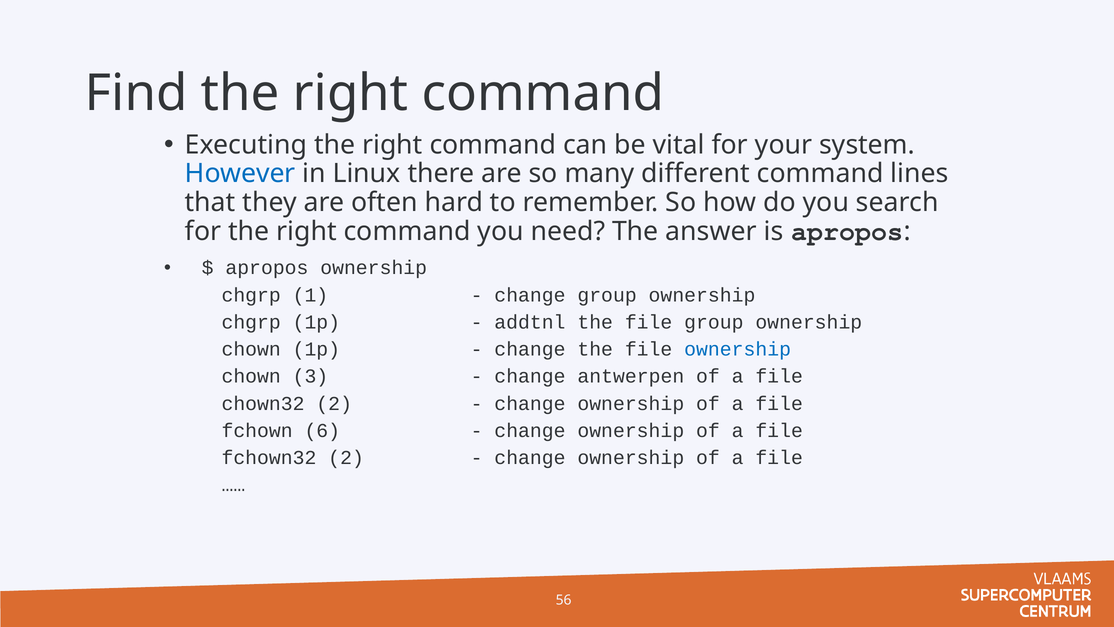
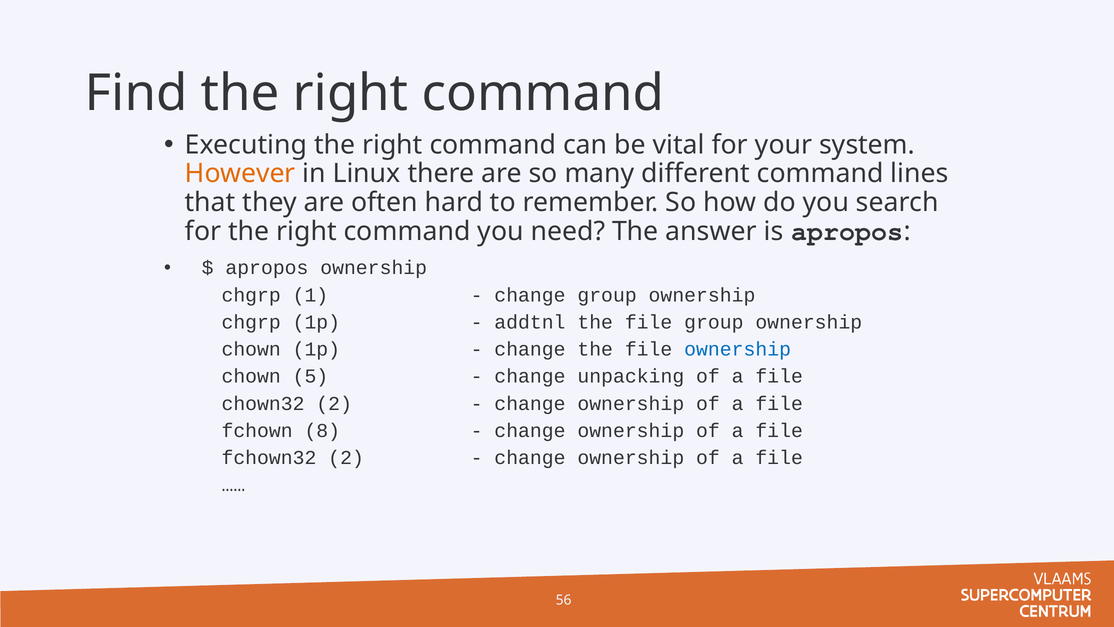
However colour: blue -> orange
3: 3 -> 5
antwerpen: antwerpen -> unpacking
6: 6 -> 8
